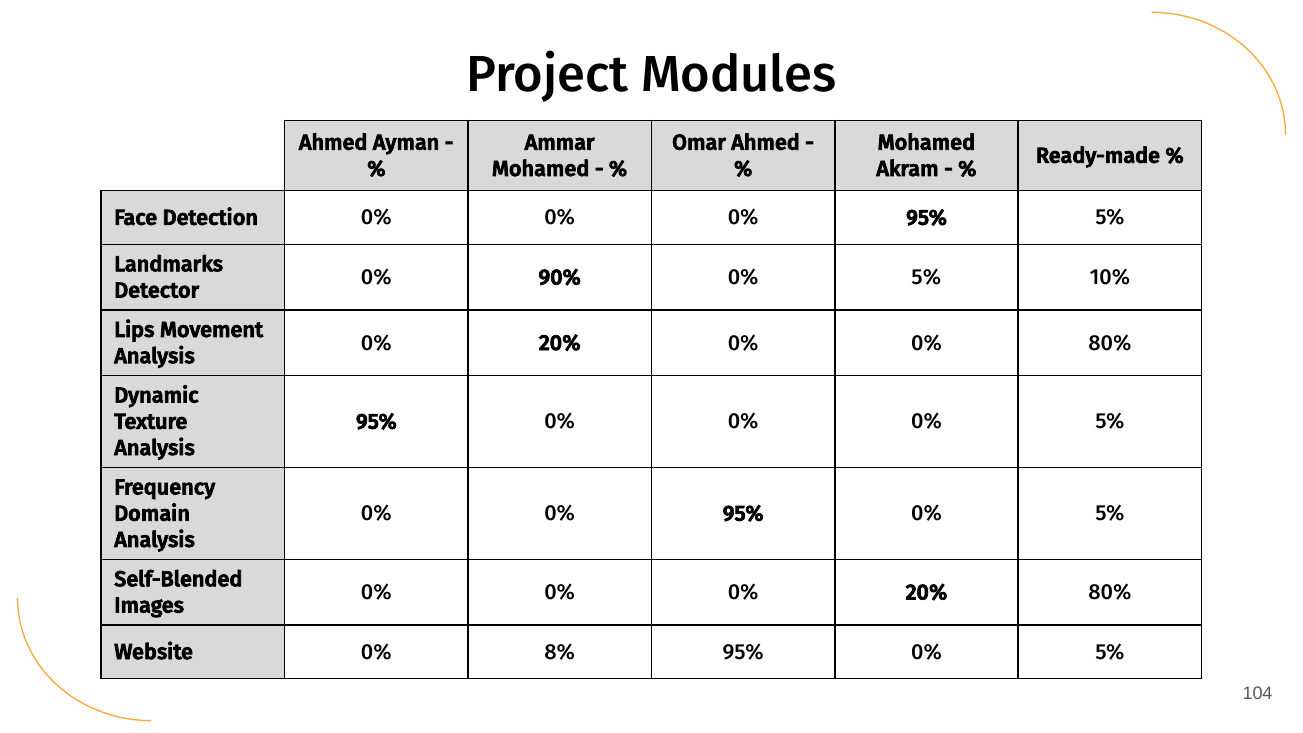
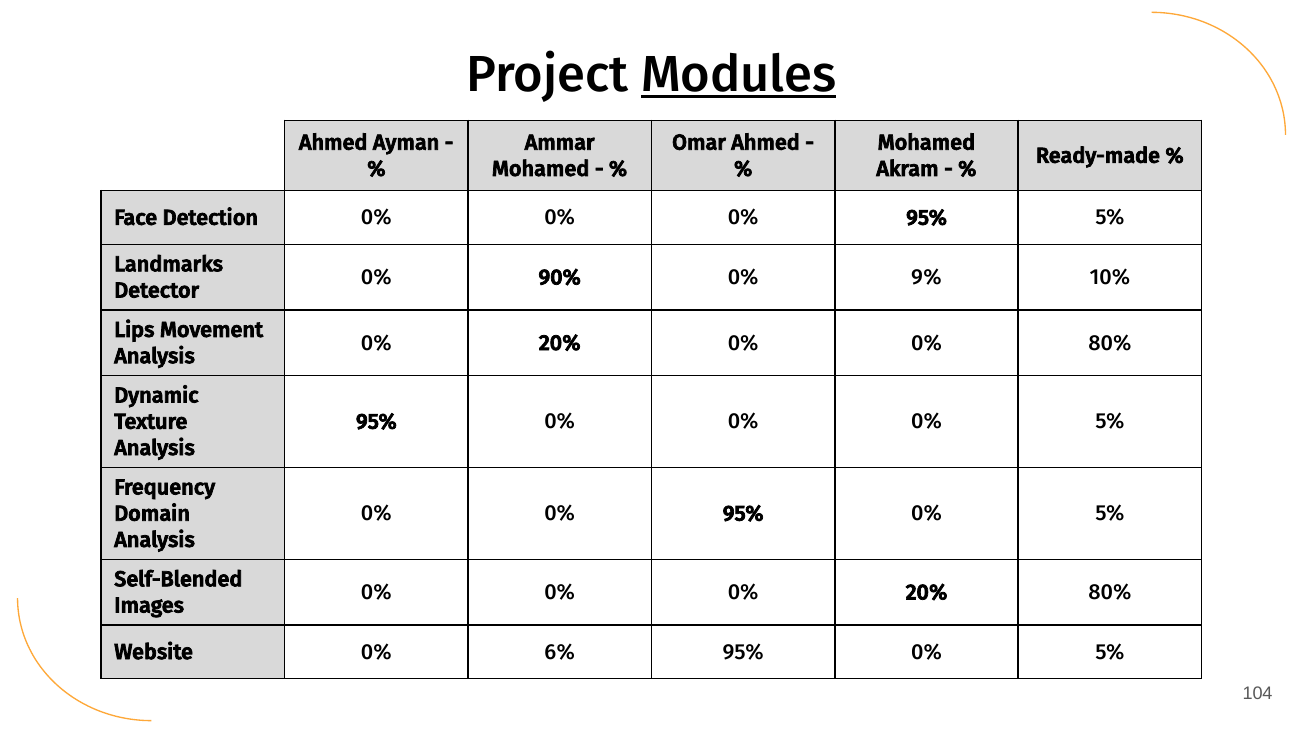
Modules underline: none -> present
90% 0% 5%: 5% -> 9%
8%: 8% -> 6%
